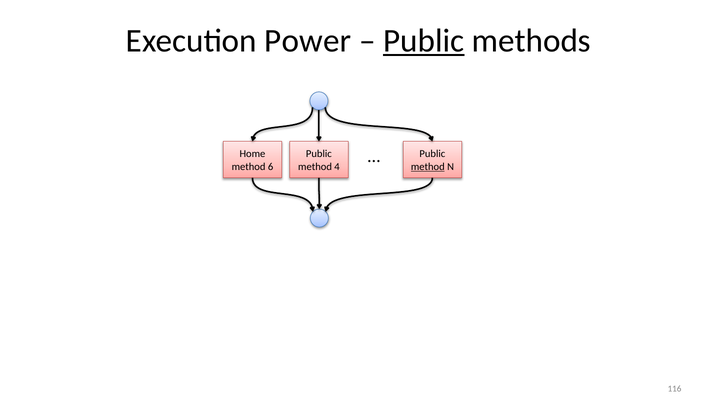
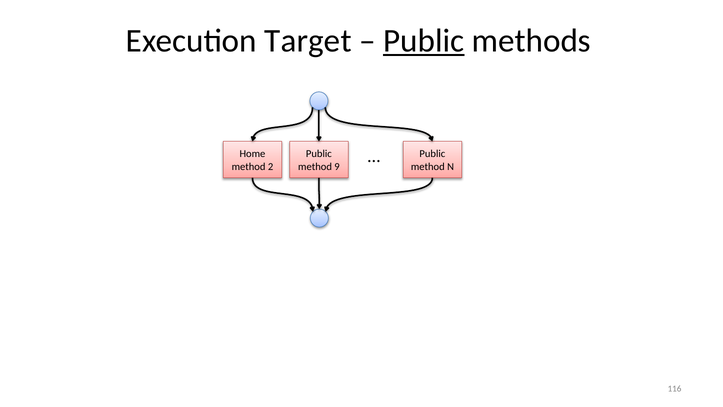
Power: Power -> Target
6: 6 -> 2
4: 4 -> 9
method at (428, 167) underline: present -> none
